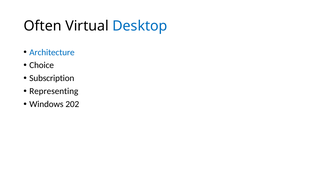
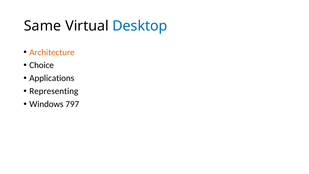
Often: Often -> Same
Architecture colour: blue -> orange
Subscription: Subscription -> Applications
202: 202 -> 797
